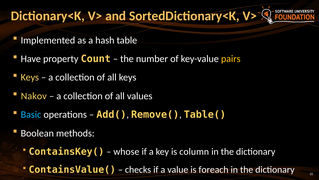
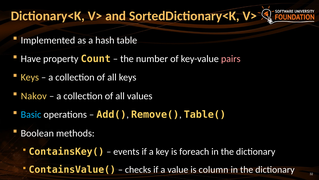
pairs colour: yellow -> pink
whose: whose -> events
column: column -> foreach
foreach: foreach -> column
